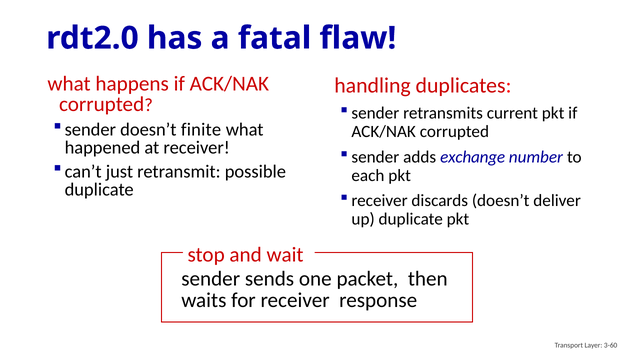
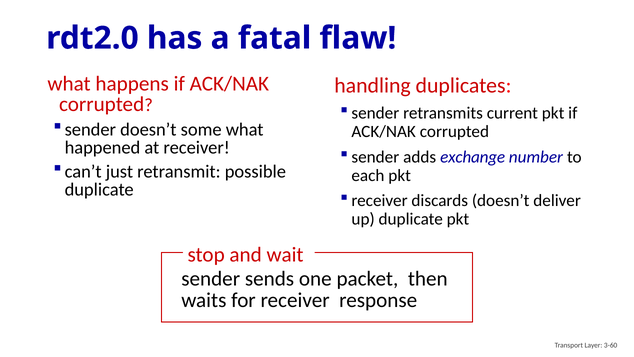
finite: finite -> some
